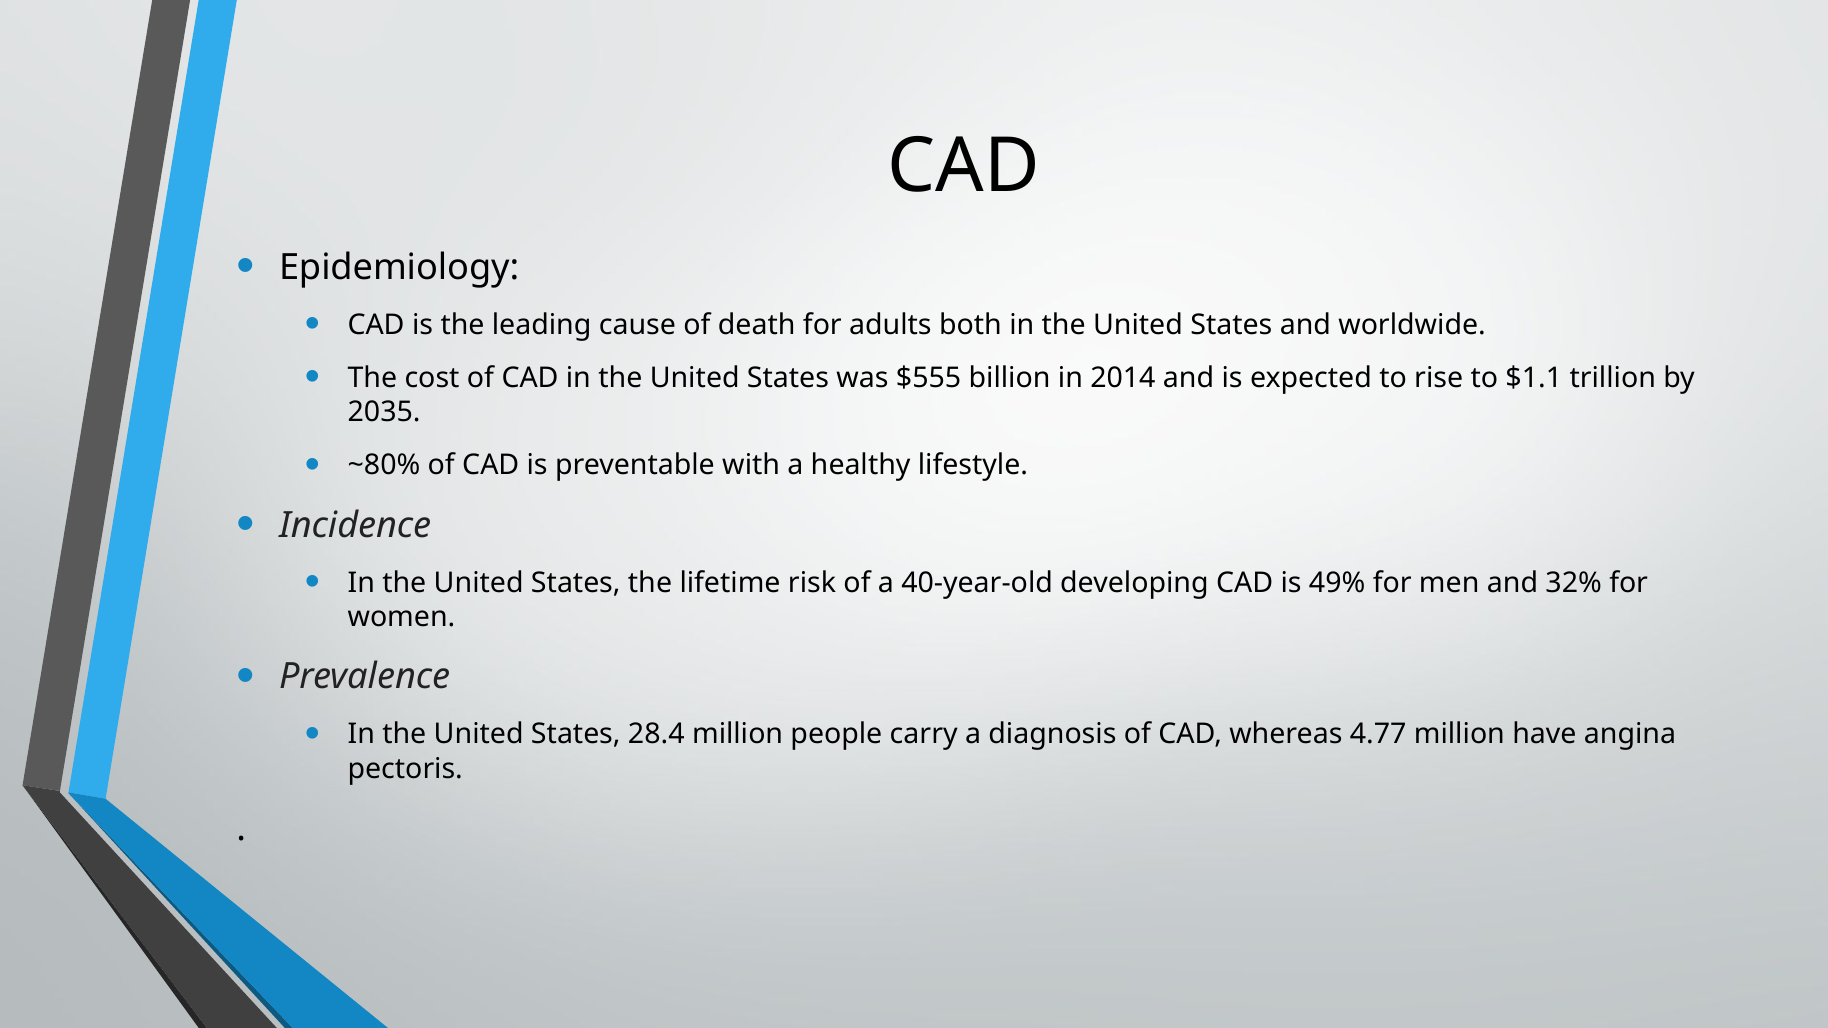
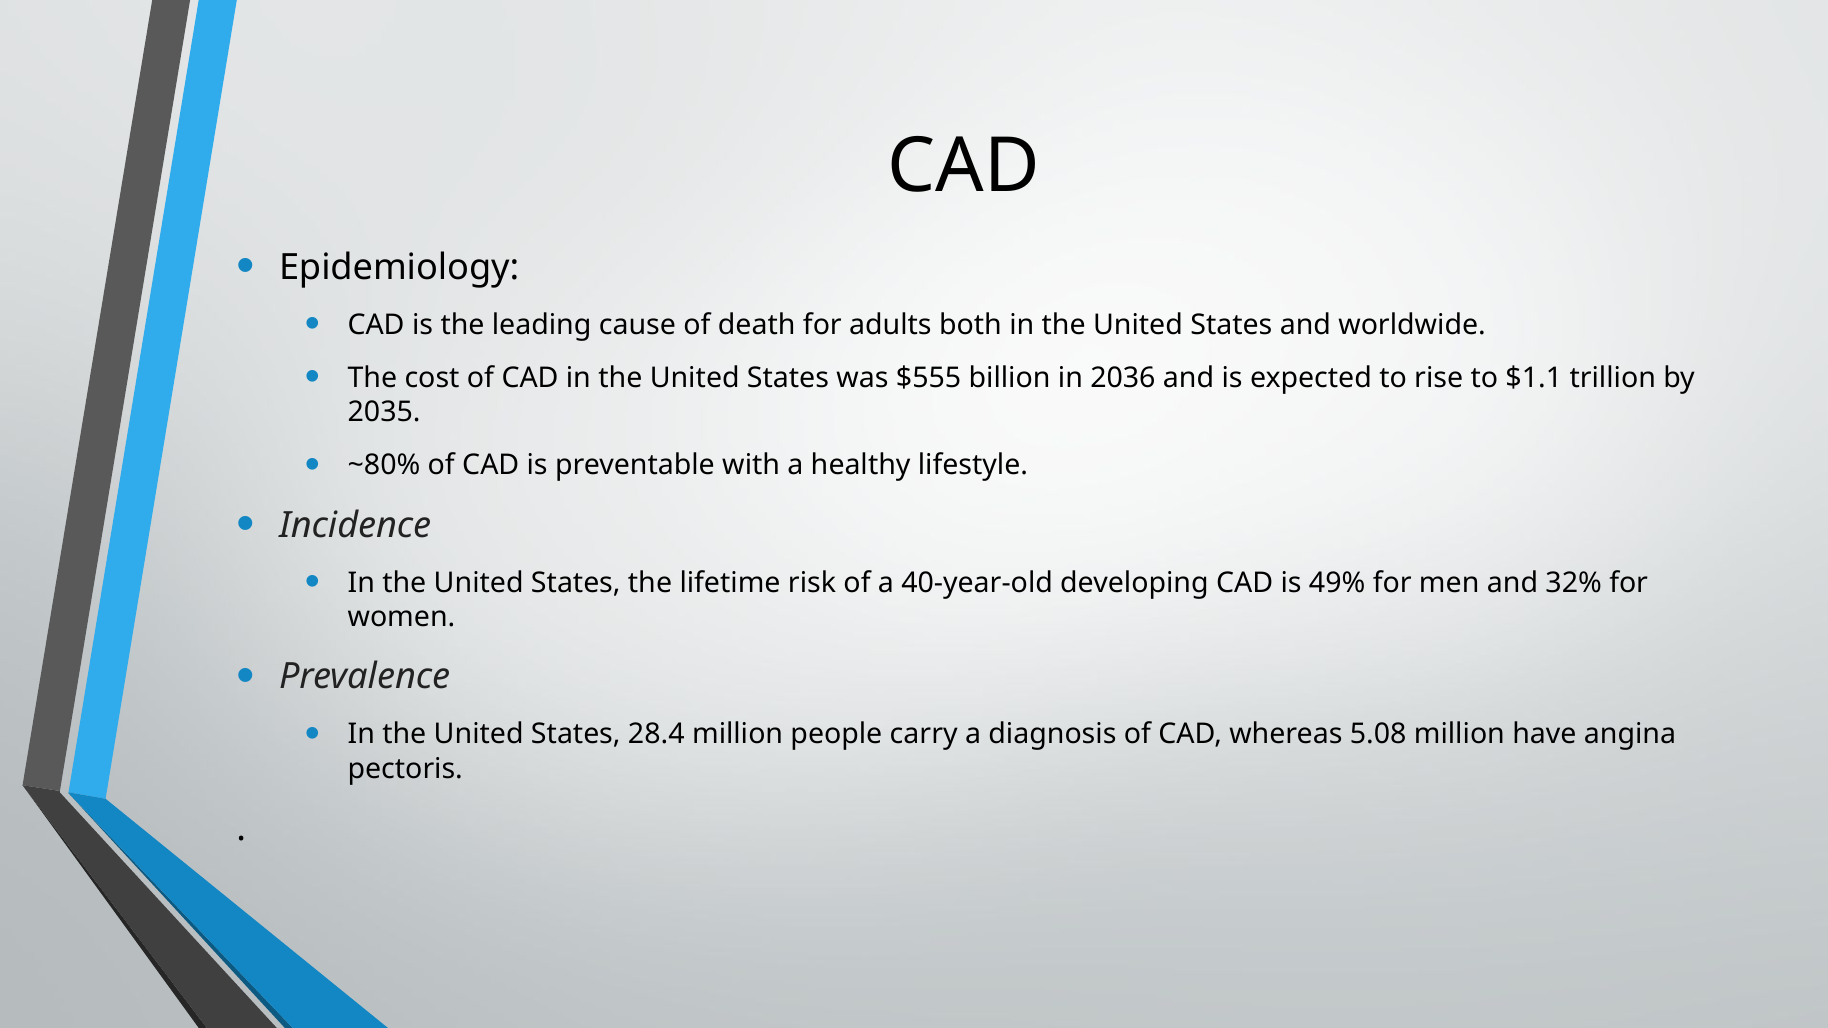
2014: 2014 -> 2036
4.77: 4.77 -> 5.08
